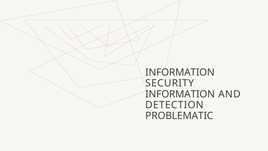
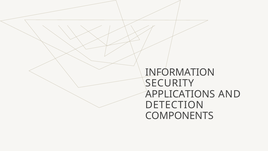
INFORMATION at (180, 94): INFORMATION -> APPLICATIONS
PROBLEMATIC: PROBLEMATIC -> COMPONENTS
